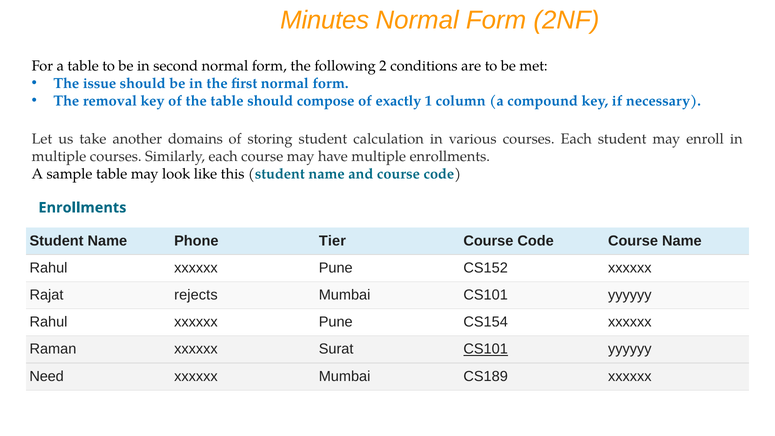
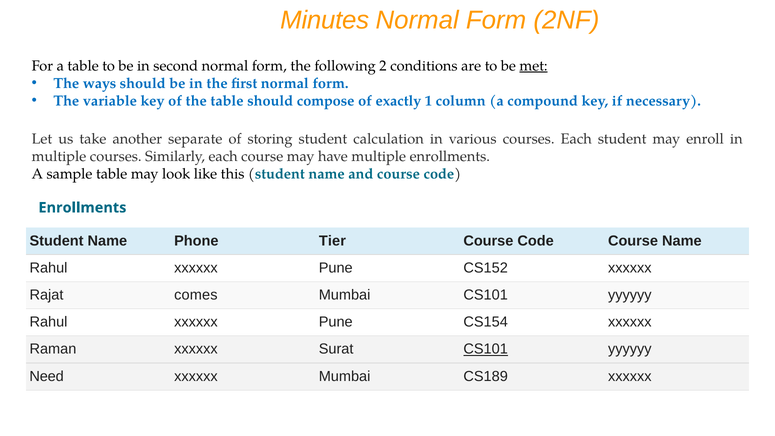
met underline: none -> present
issue: issue -> ways
removal: removal -> variable
domains: domains -> separate
rejects: rejects -> comes
